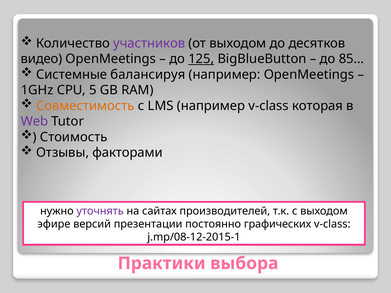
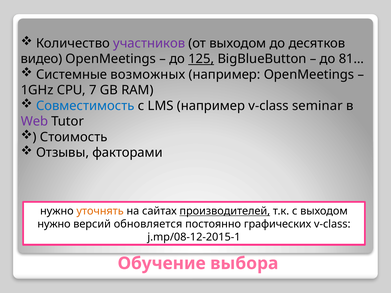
85…: 85… -> 81…
балансируя: балансируя -> возможных
5: 5 -> 7
Совместимость colour: orange -> blue
которая: которая -> seminar
уточнять colour: purple -> orange
производителей underline: none -> present
эфире at (54, 224): эфире -> нужно
презентации: презентации -> обновляется
Практики: Практики -> Обучение
